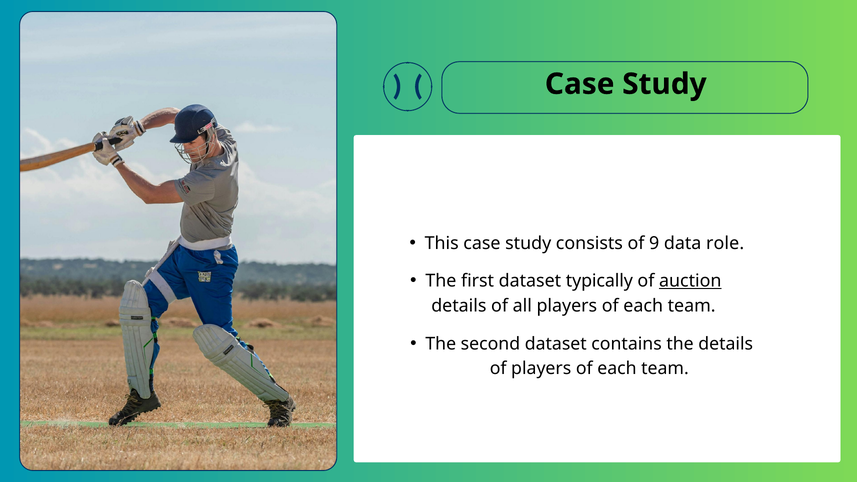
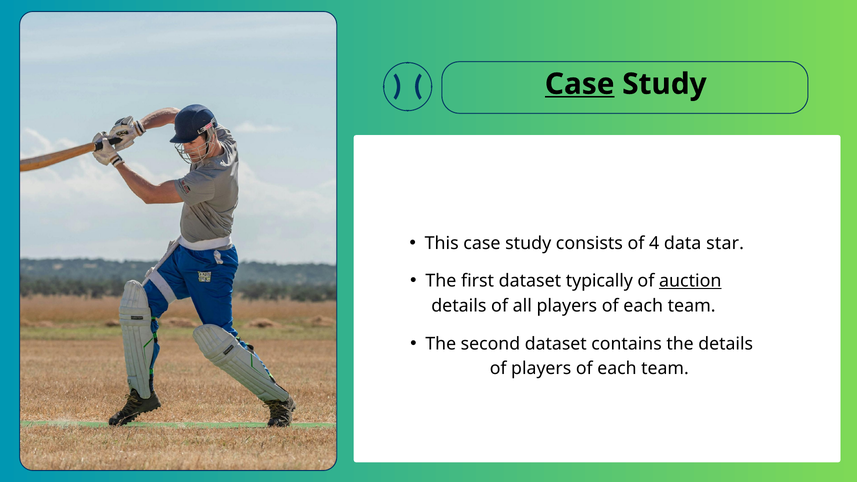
Case at (580, 84) underline: none -> present
9: 9 -> 4
role: role -> star
